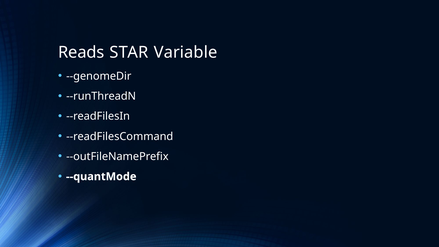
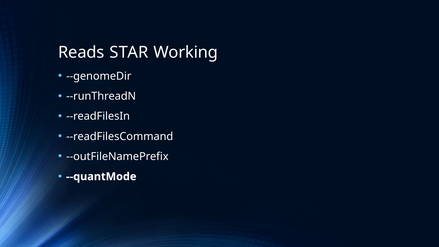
Variable: Variable -> Working
